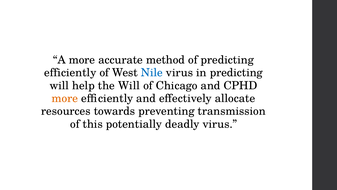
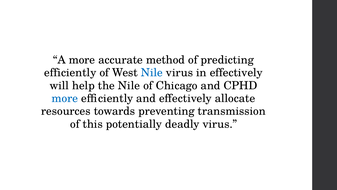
in predicting: predicting -> effectively
the Will: Will -> Nile
more at (65, 98) colour: orange -> blue
